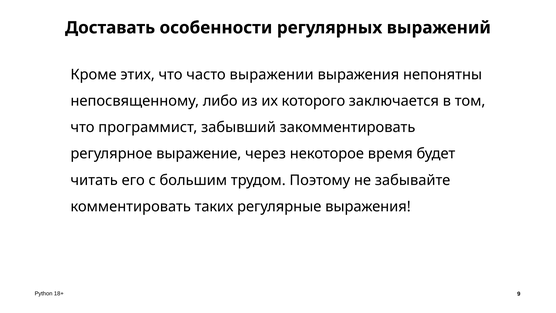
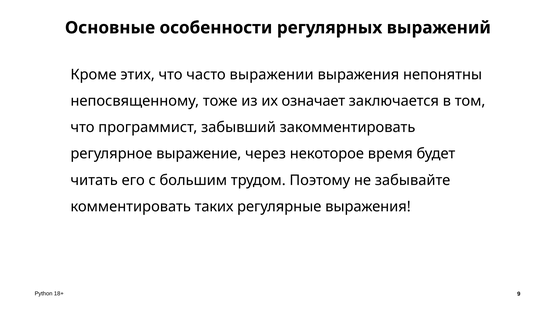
Доставать: Доставать -> Основные
либо: либо -> тоже
которого: которого -> означает
